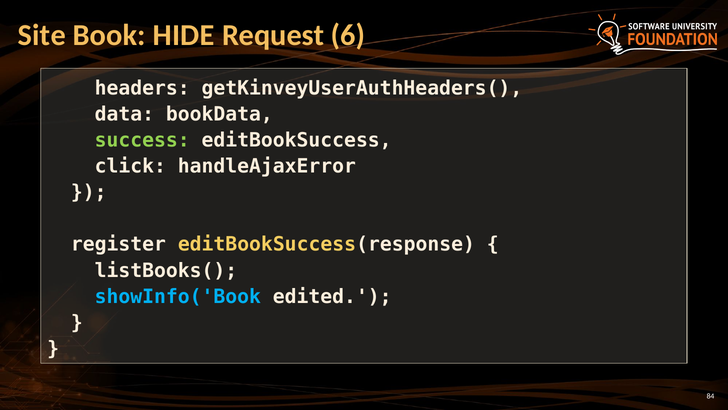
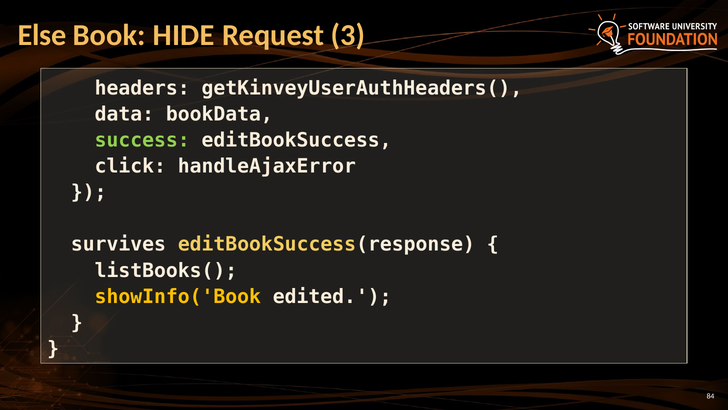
Site: Site -> Else
6: 6 -> 3
register: register -> survives
showInfo('Book colour: light blue -> yellow
